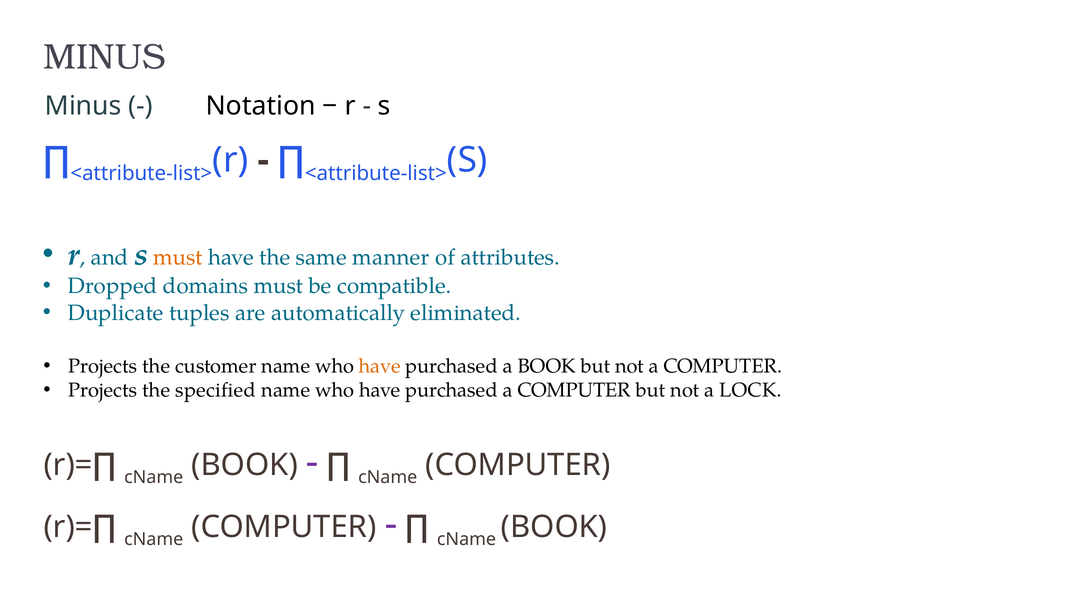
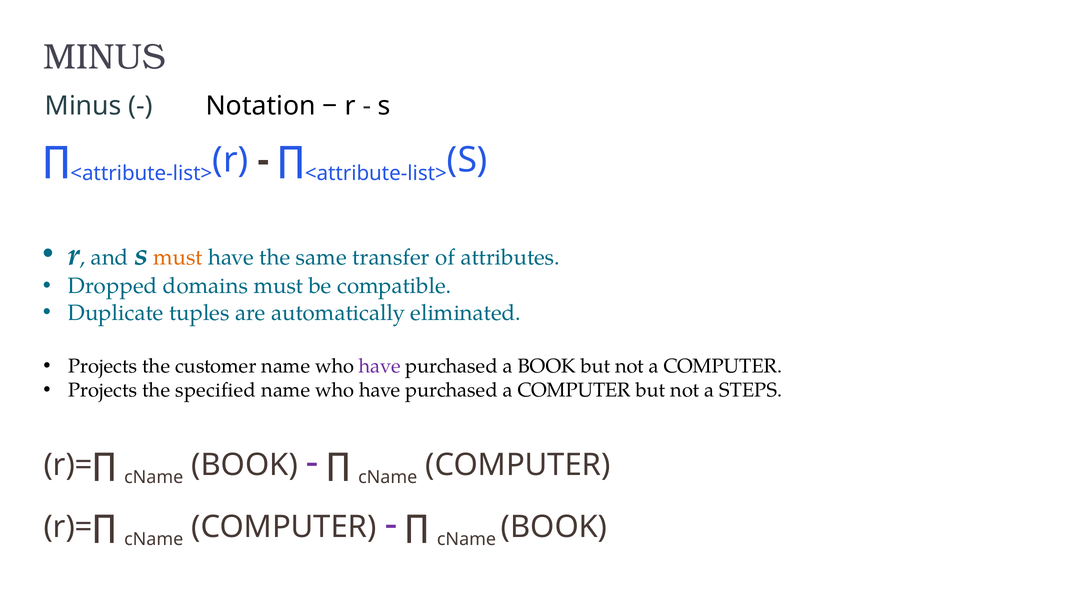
manner: manner -> transfer
have at (380, 366) colour: orange -> purple
LOCK: LOCK -> STEPS
